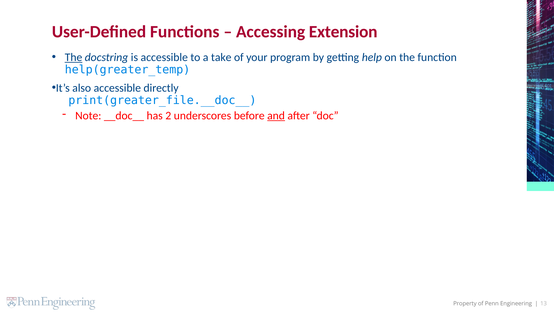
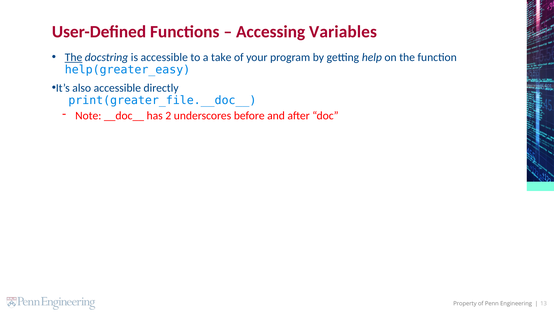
Extension: Extension -> Variables
help(greater_temp: help(greater_temp -> help(greater_easy
and underline: present -> none
